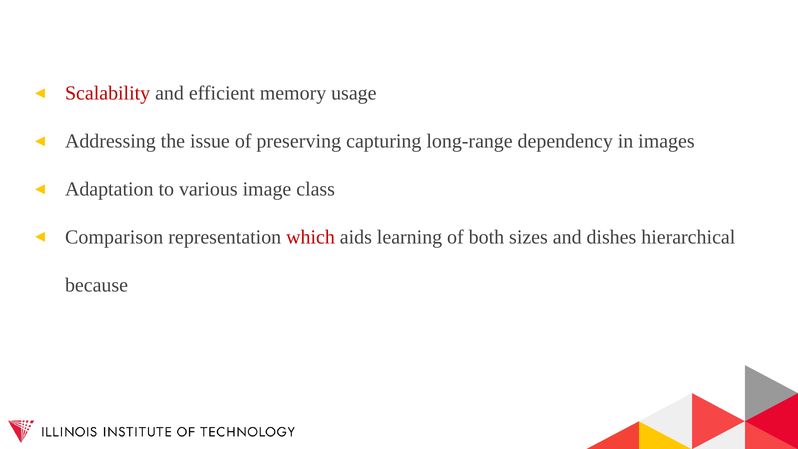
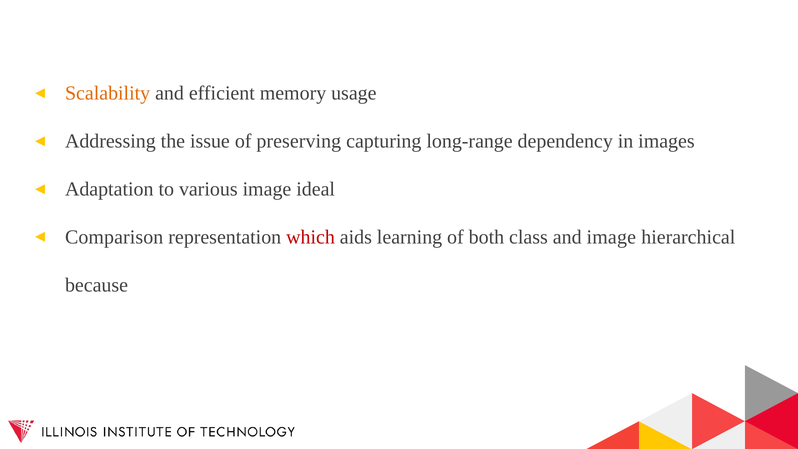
Scalability colour: red -> orange
class: class -> ideal
sizes: sizes -> class
and dishes: dishes -> image
